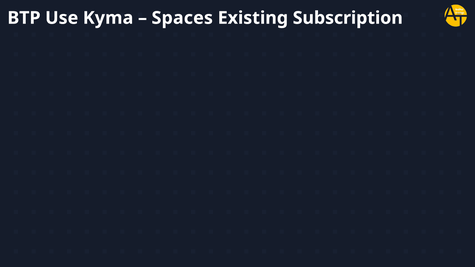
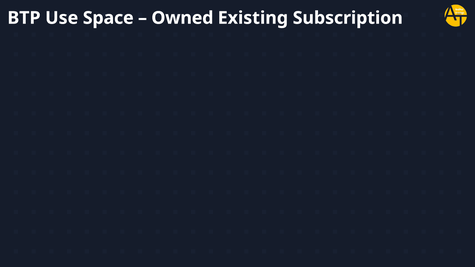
Kyma: Kyma -> Space
Spaces: Spaces -> Owned
